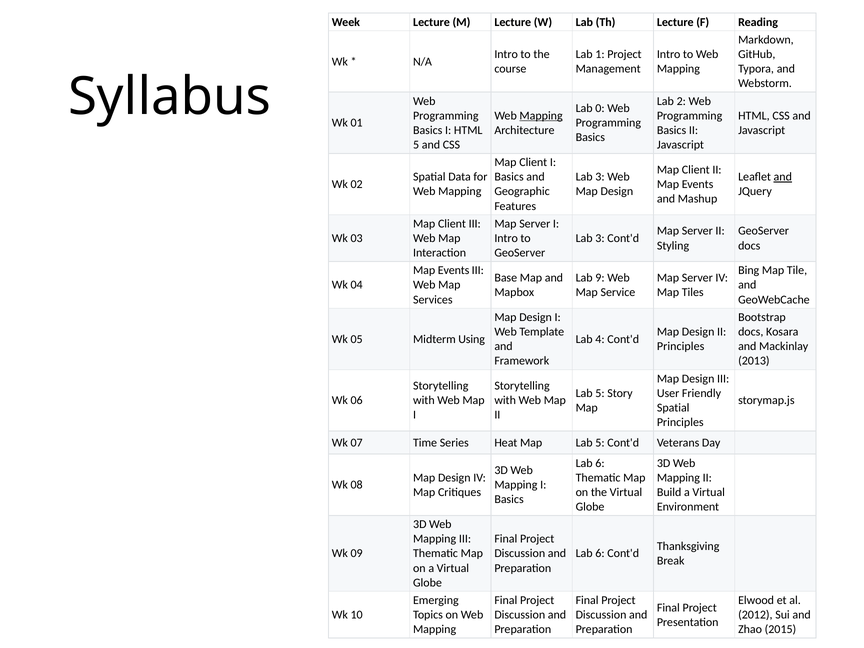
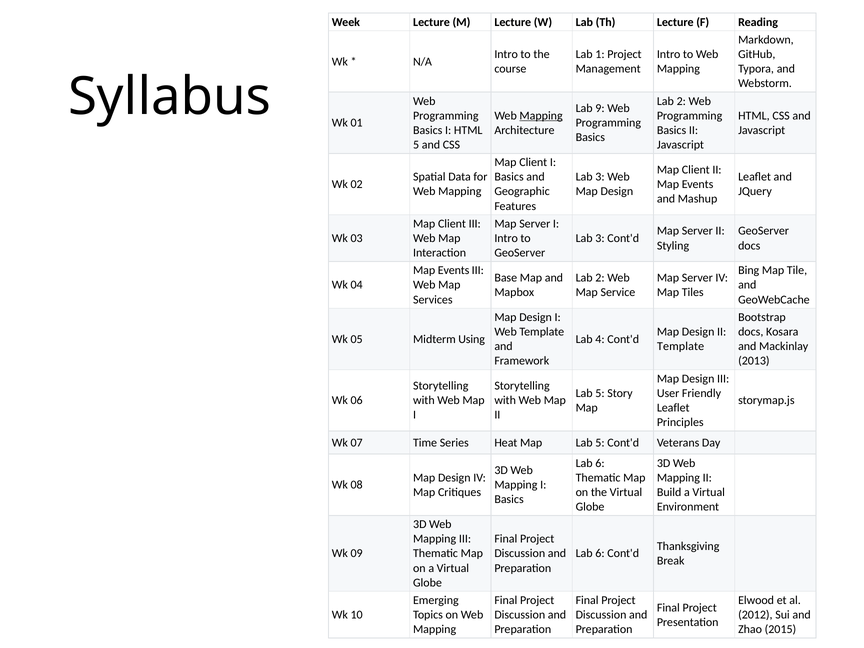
0: 0 -> 9
and at (783, 177) underline: present -> none
9 at (600, 278): 9 -> 2
Principles at (681, 346): Principles -> Template
Spatial at (673, 408): Spatial -> Leaflet
